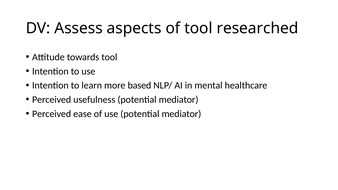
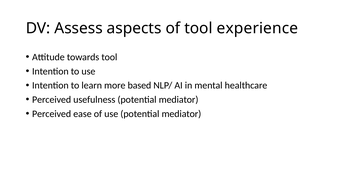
researched: researched -> experience
